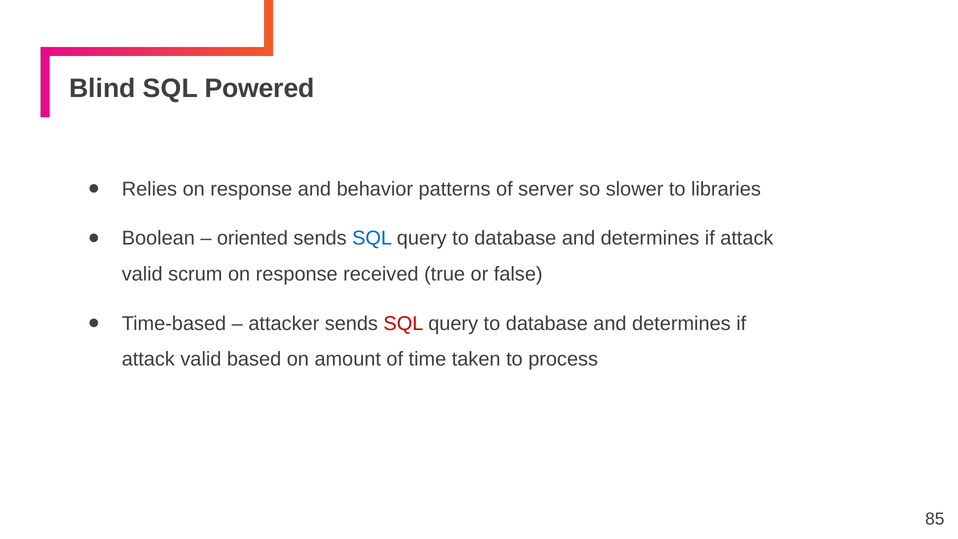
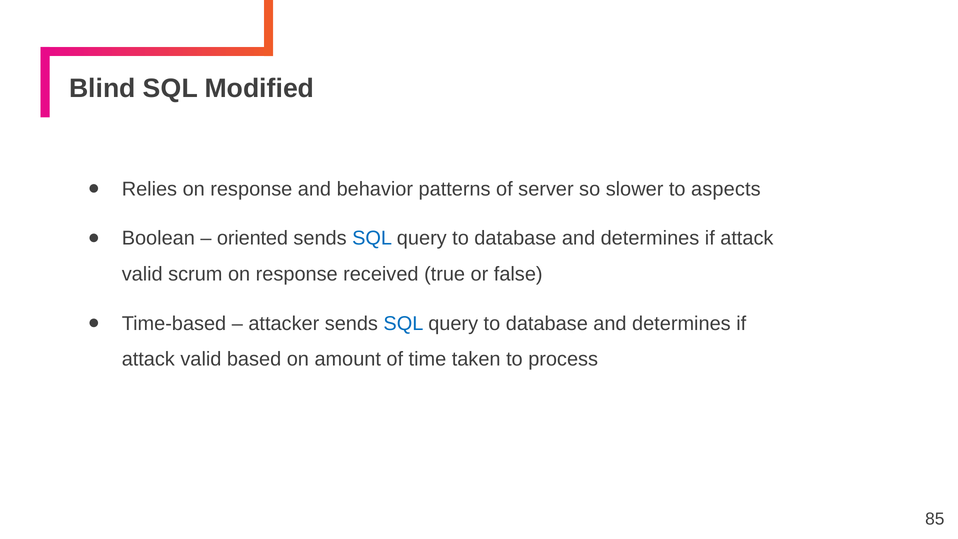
Powered: Powered -> Modified
libraries: libraries -> aspects
SQL at (403, 323) colour: red -> blue
